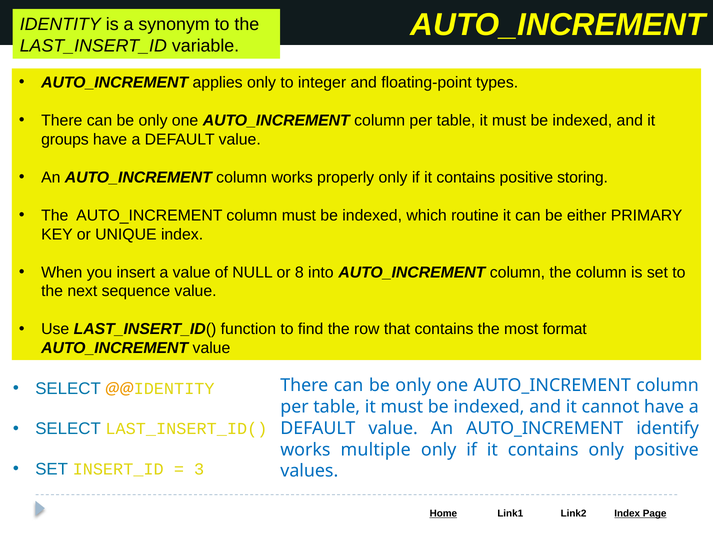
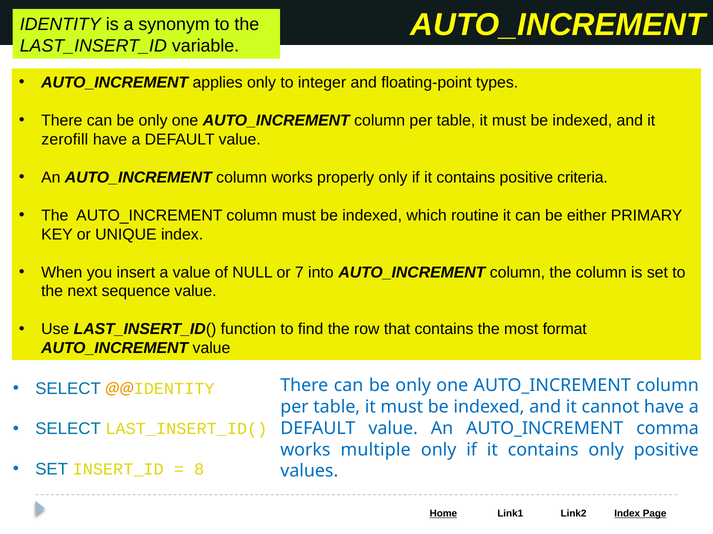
groups: groups -> zerofill
storing: storing -> criteria
8: 8 -> 7
identify: identify -> comma
3: 3 -> 8
